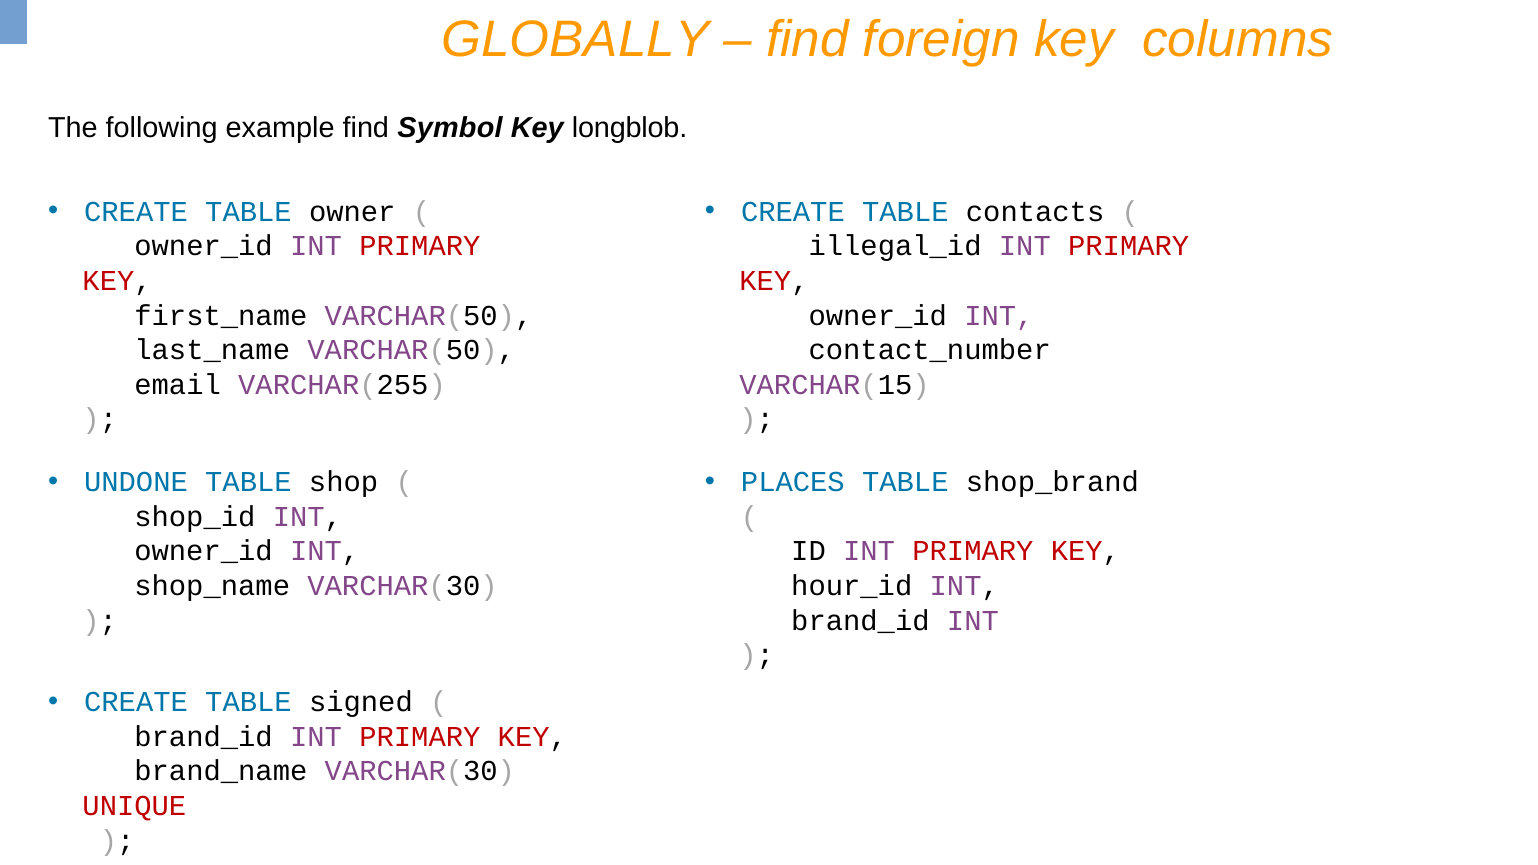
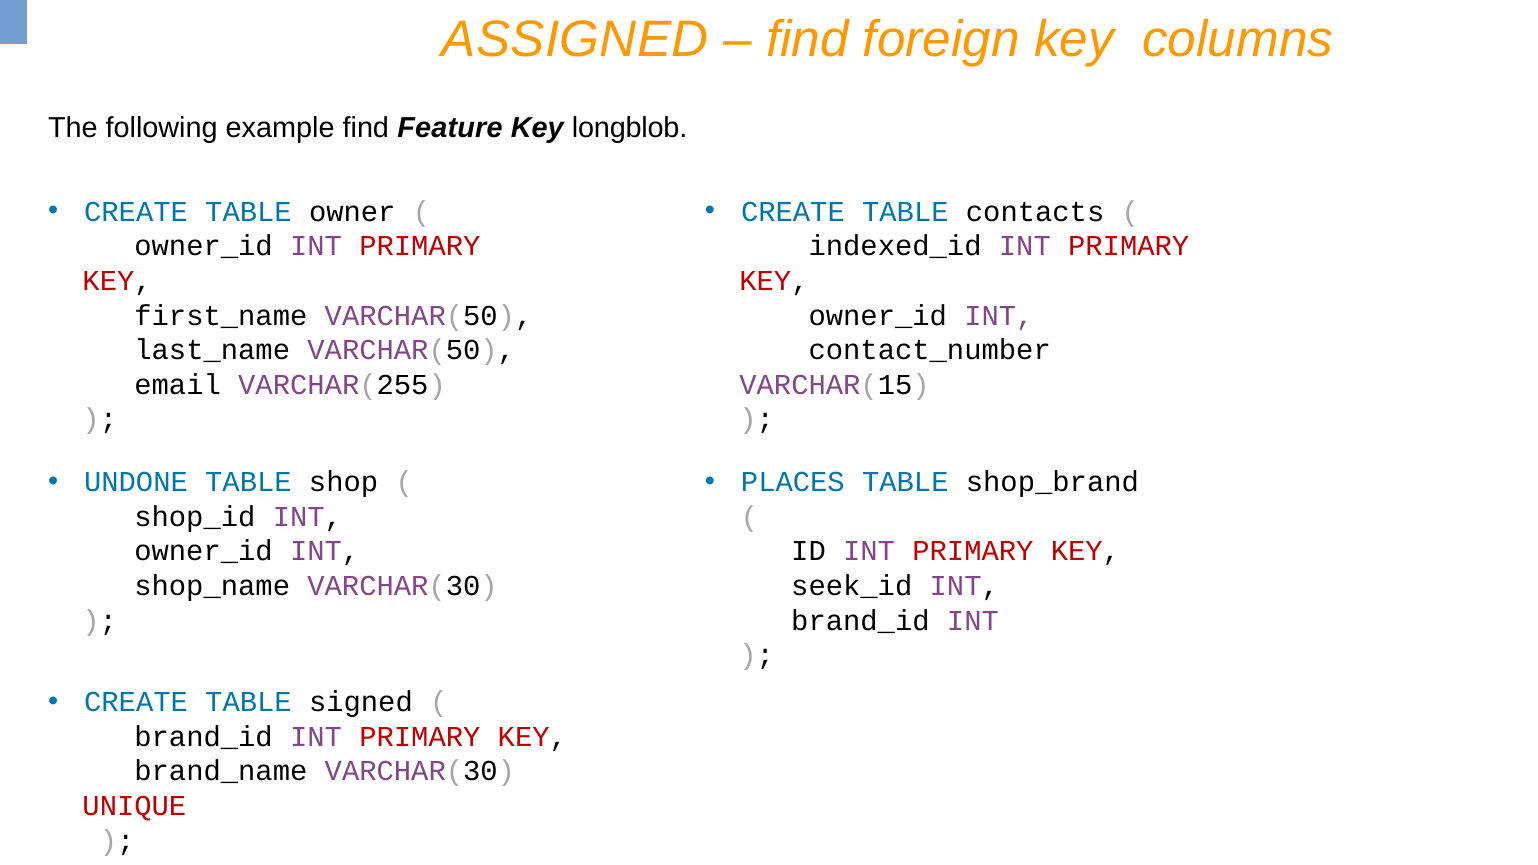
GLOBALLY: GLOBALLY -> ASSIGNED
Symbol: Symbol -> Feature
illegal_id: illegal_id -> indexed_id
hour_id: hour_id -> seek_id
